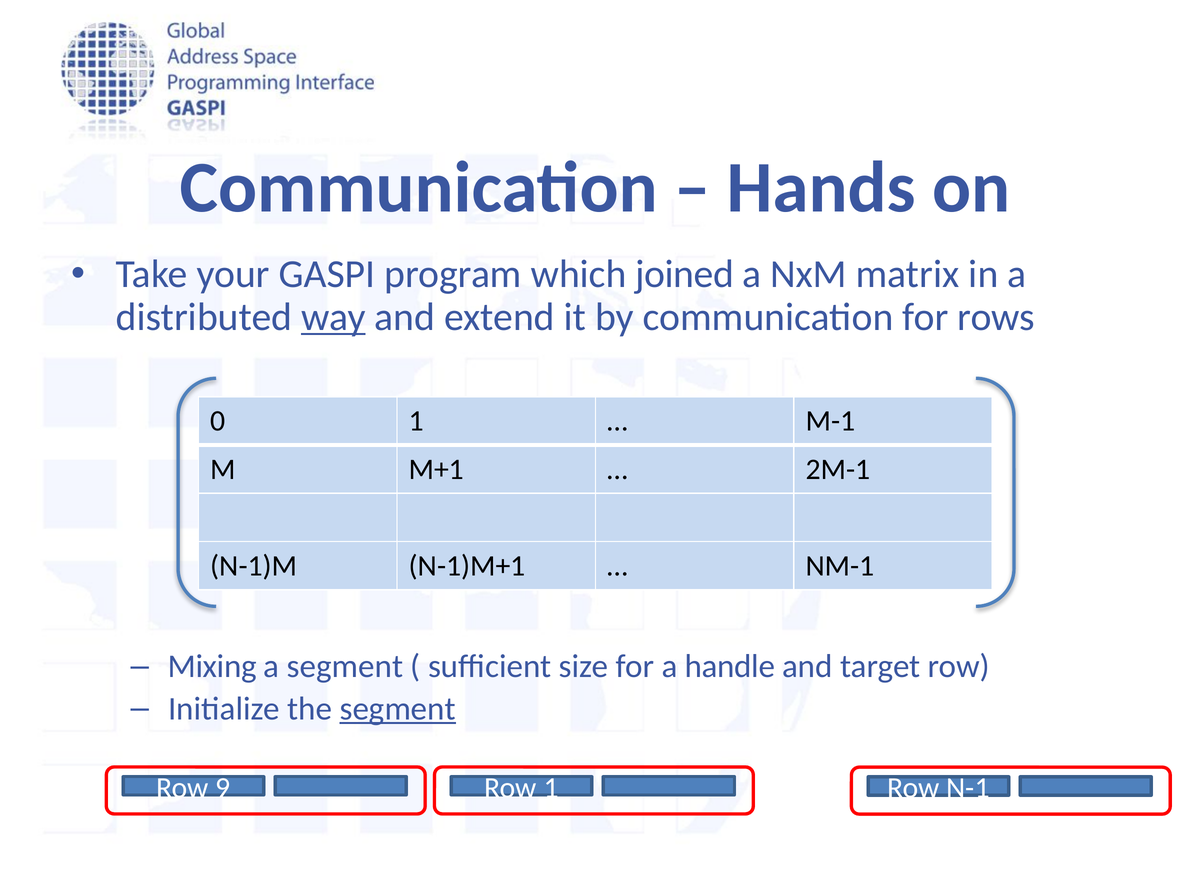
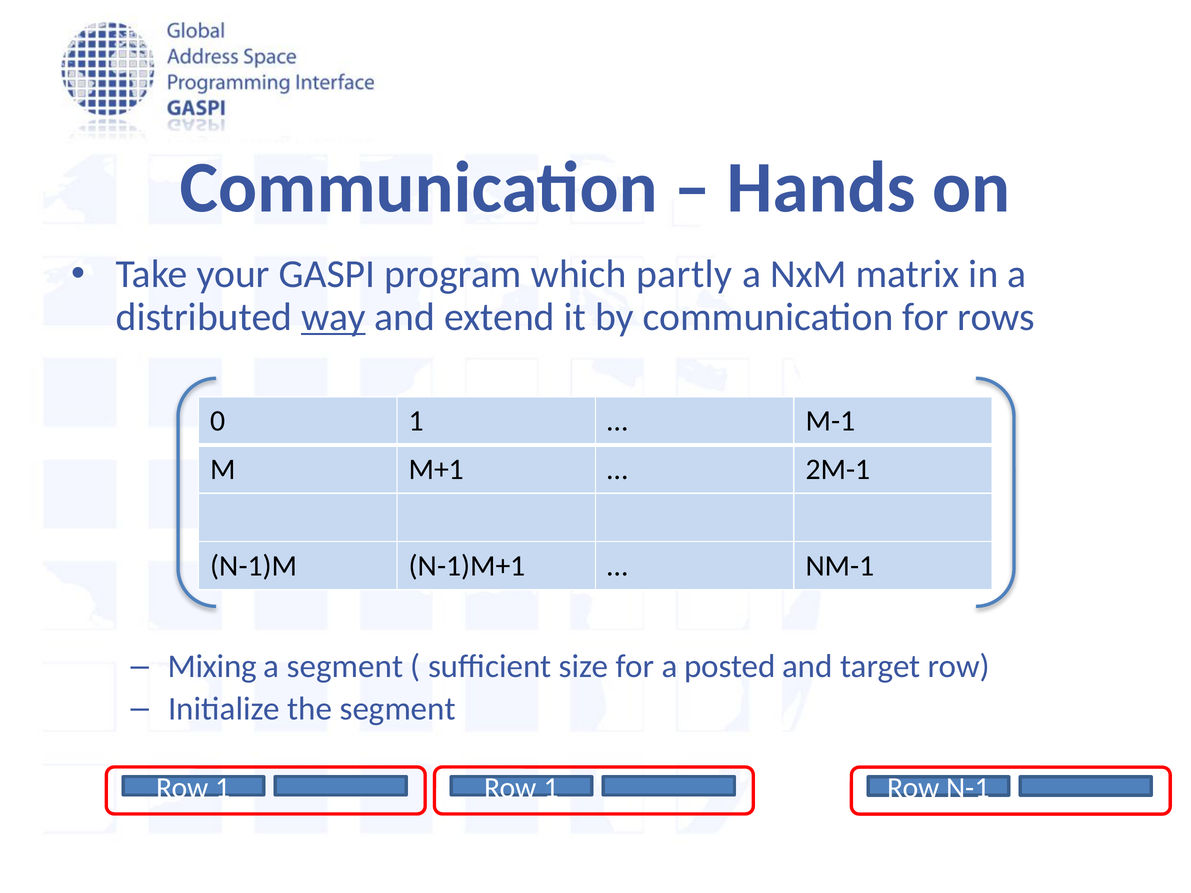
joined: joined -> partly
handle: handle -> posted
segment at (398, 709) underline: present -> none
9 at (223, 788): 9 -> 1
